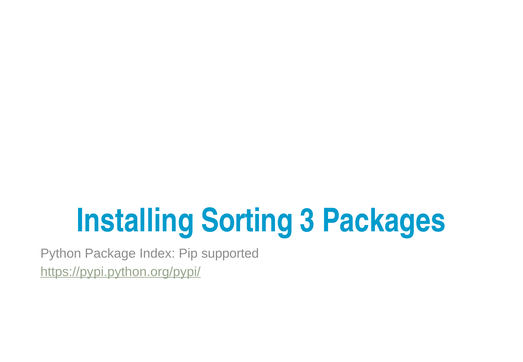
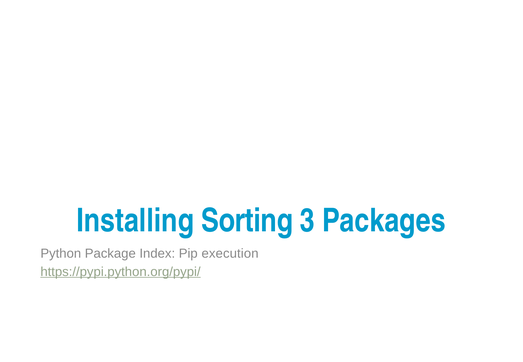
supported: supported -> execution
